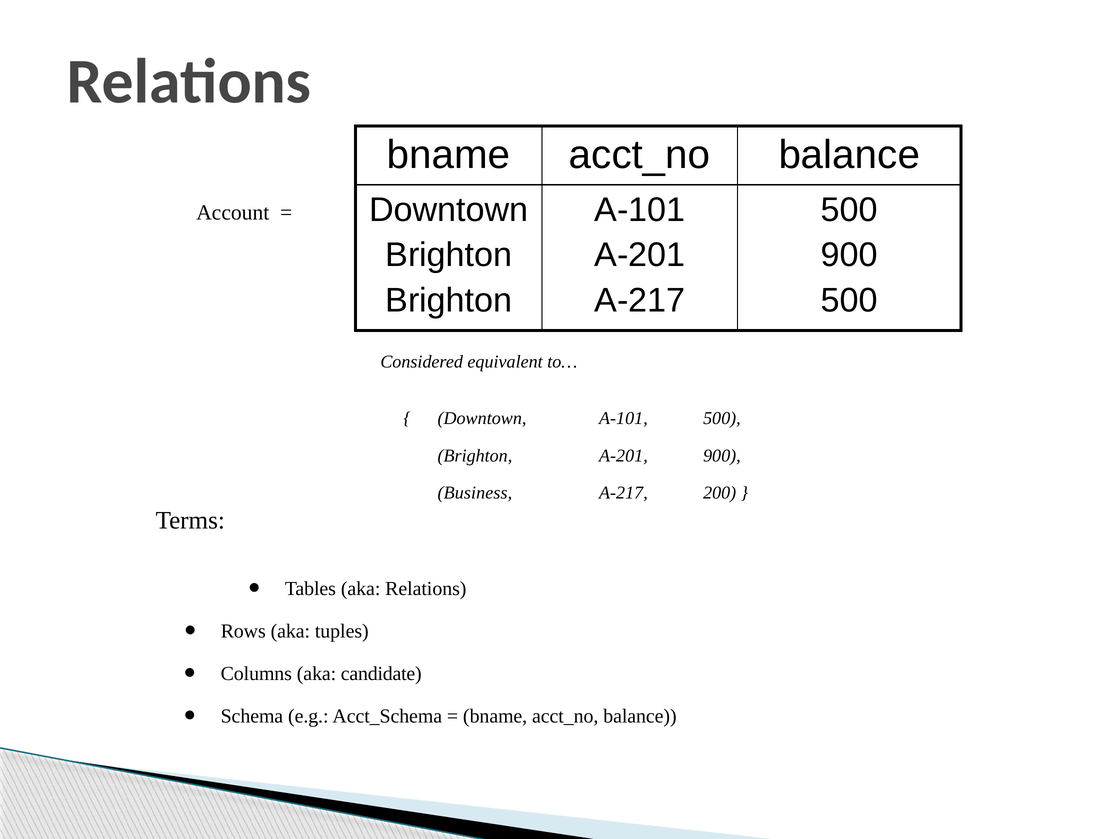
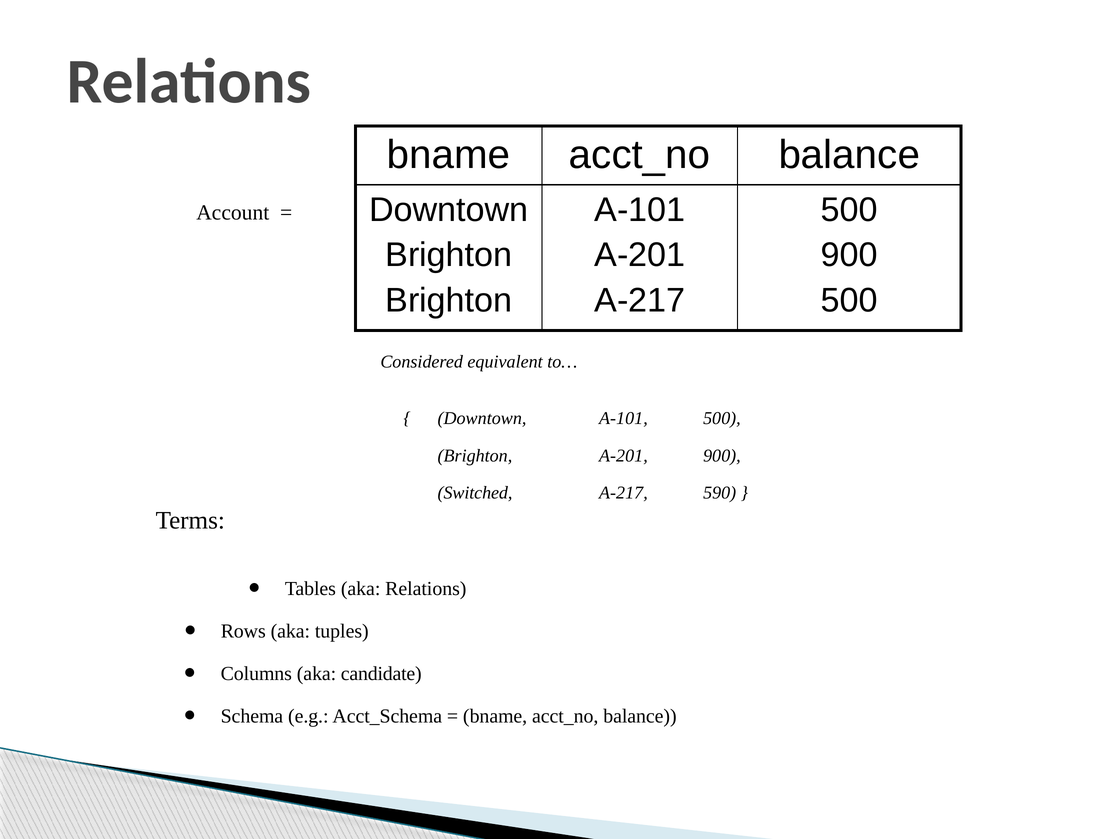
Business: Business -> Switched
200: 200 -> 590
